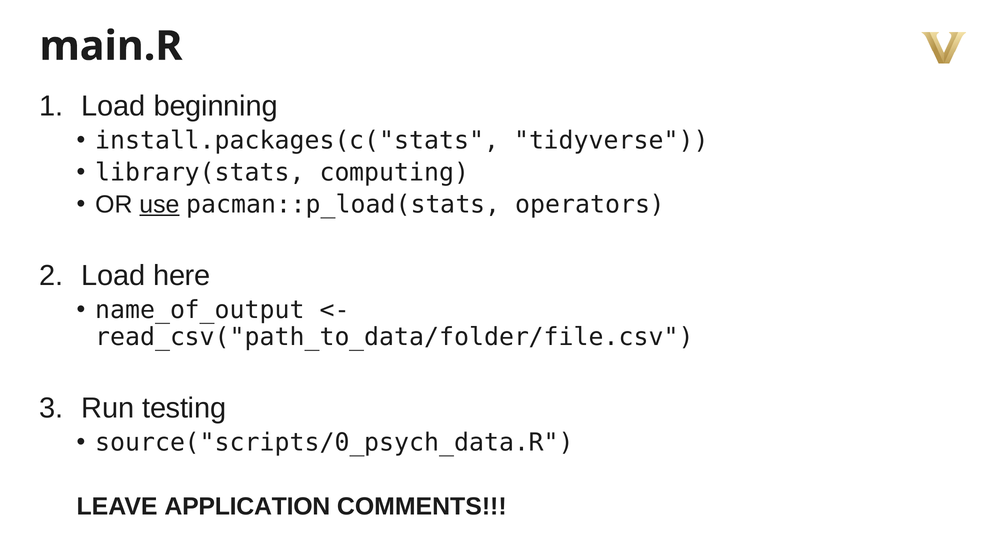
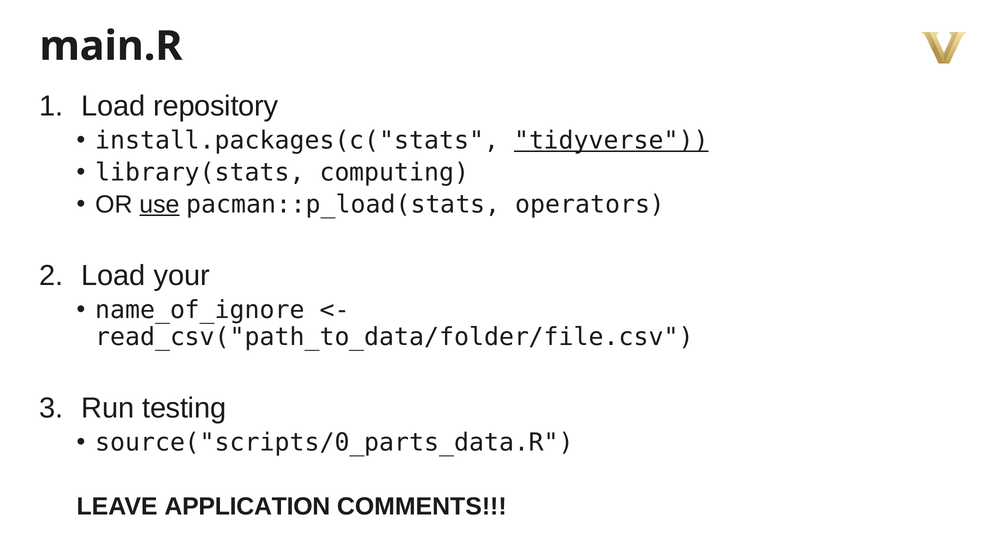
beginning: beginning -> repository
tidyverse underline: none -> present
here: here -> your
name_of_output: name_of_output -> name_of_ignore
source("scripts/0_psych_data.R: source("scripts/0_psych_data.R -> source("scripts/0_parts_data.R
